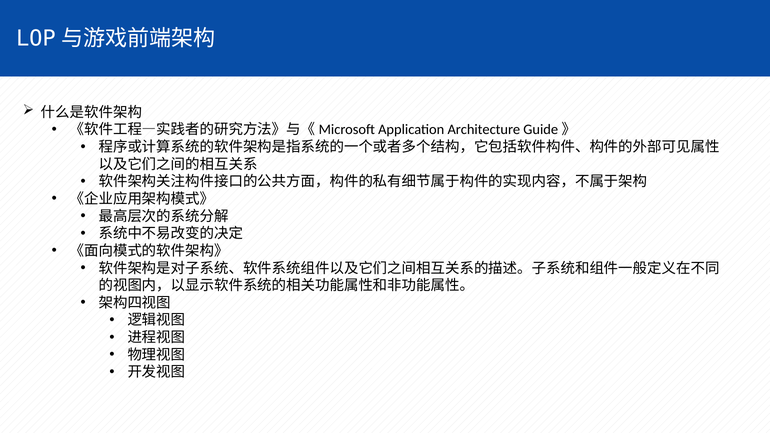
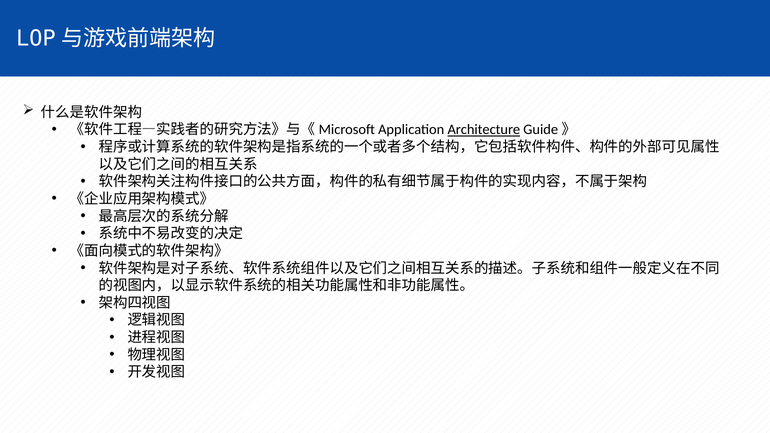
Architecture underline: none -> present
